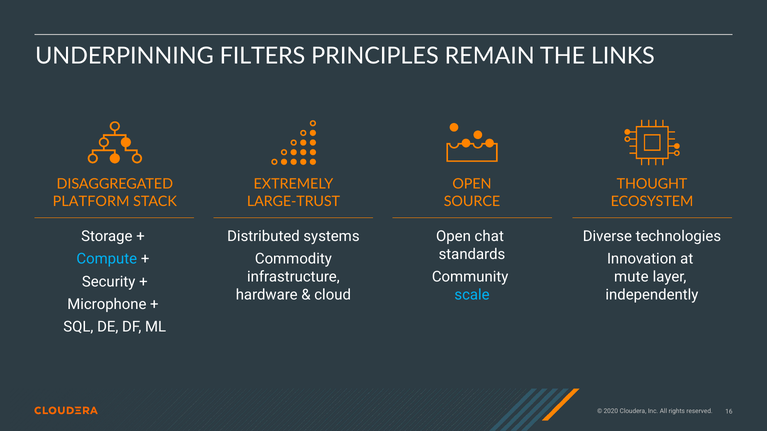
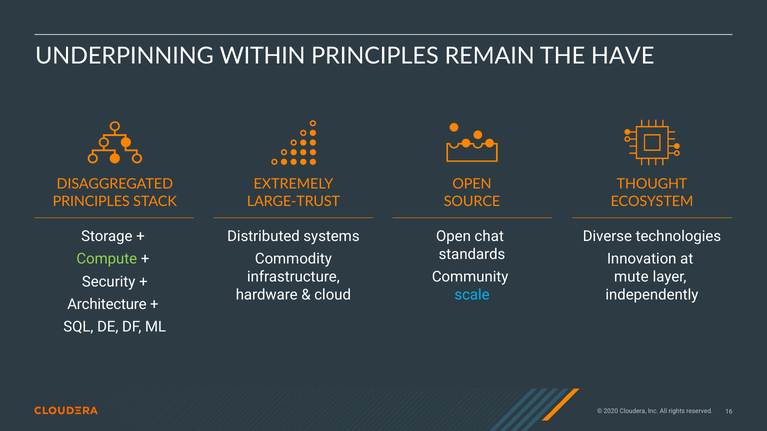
FILTERS: FILTERS -> WITHIN
LINKS: LINKS -> HAVE
PLATFORM at (91, 202): PLATFORM -> PRINCIPLES
Compute colour: light blue -> light green
Microphone: Microphone -> Architecture
